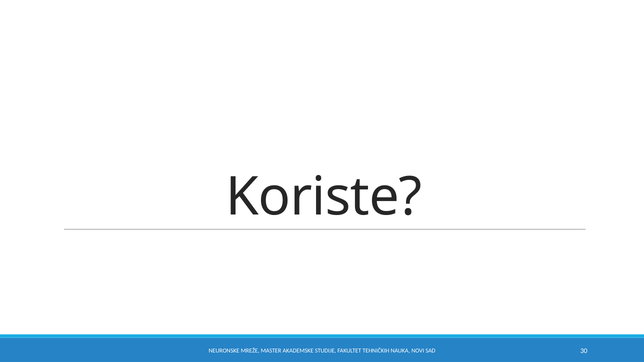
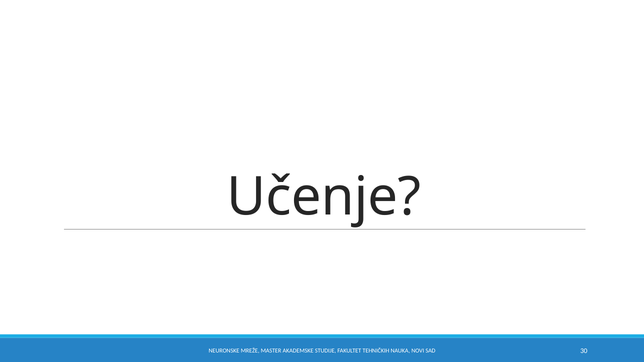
Koriste: Koriste -> Učenje
